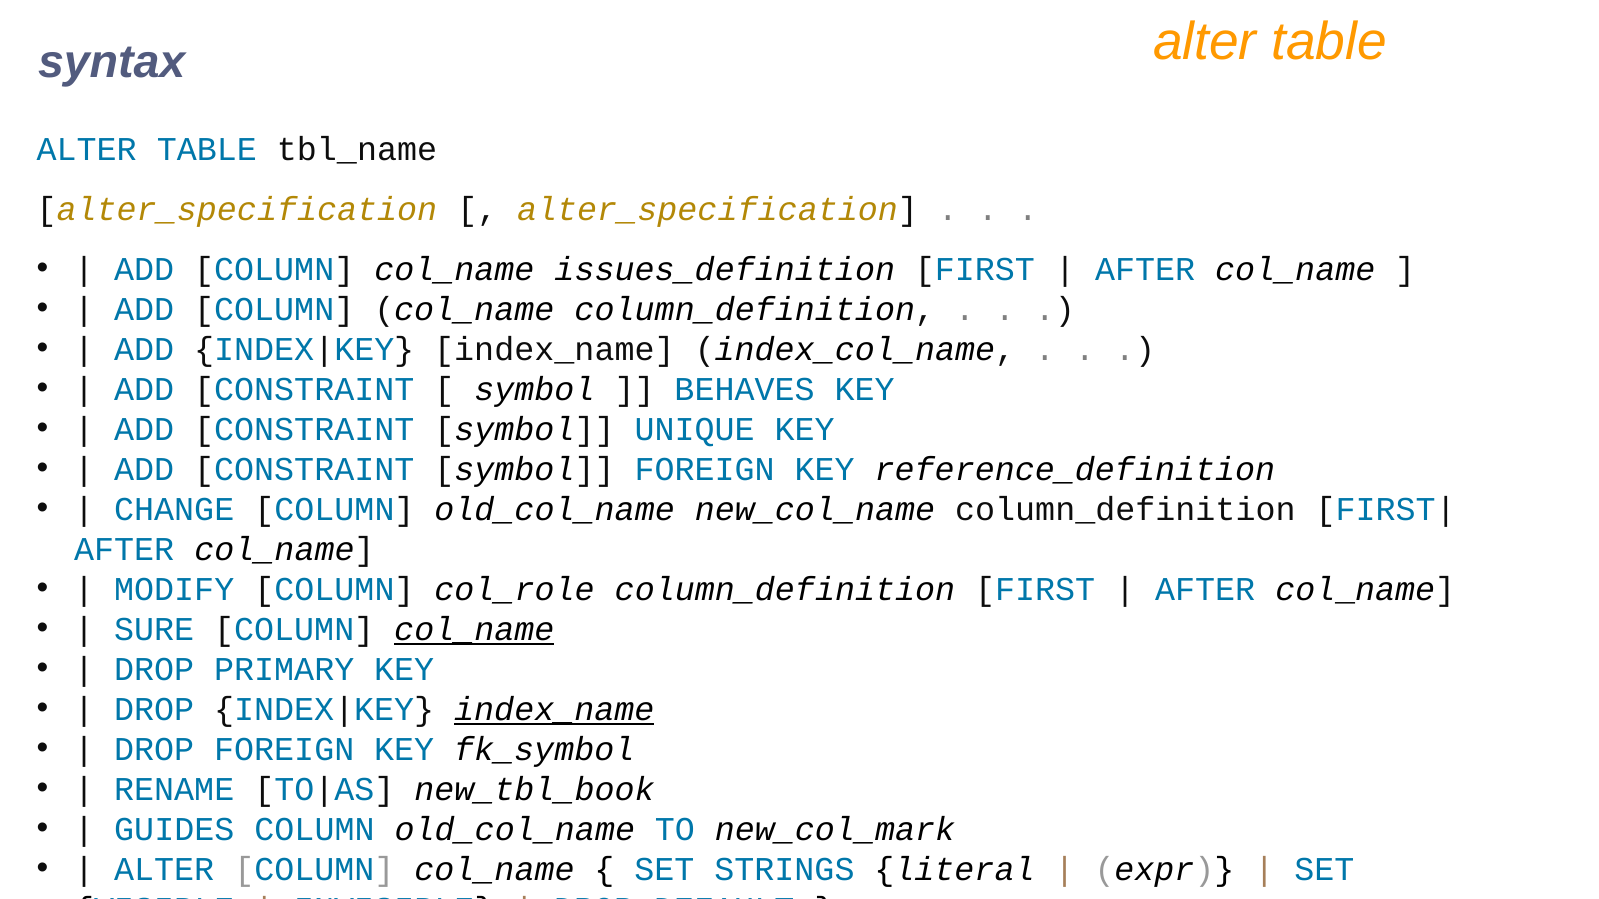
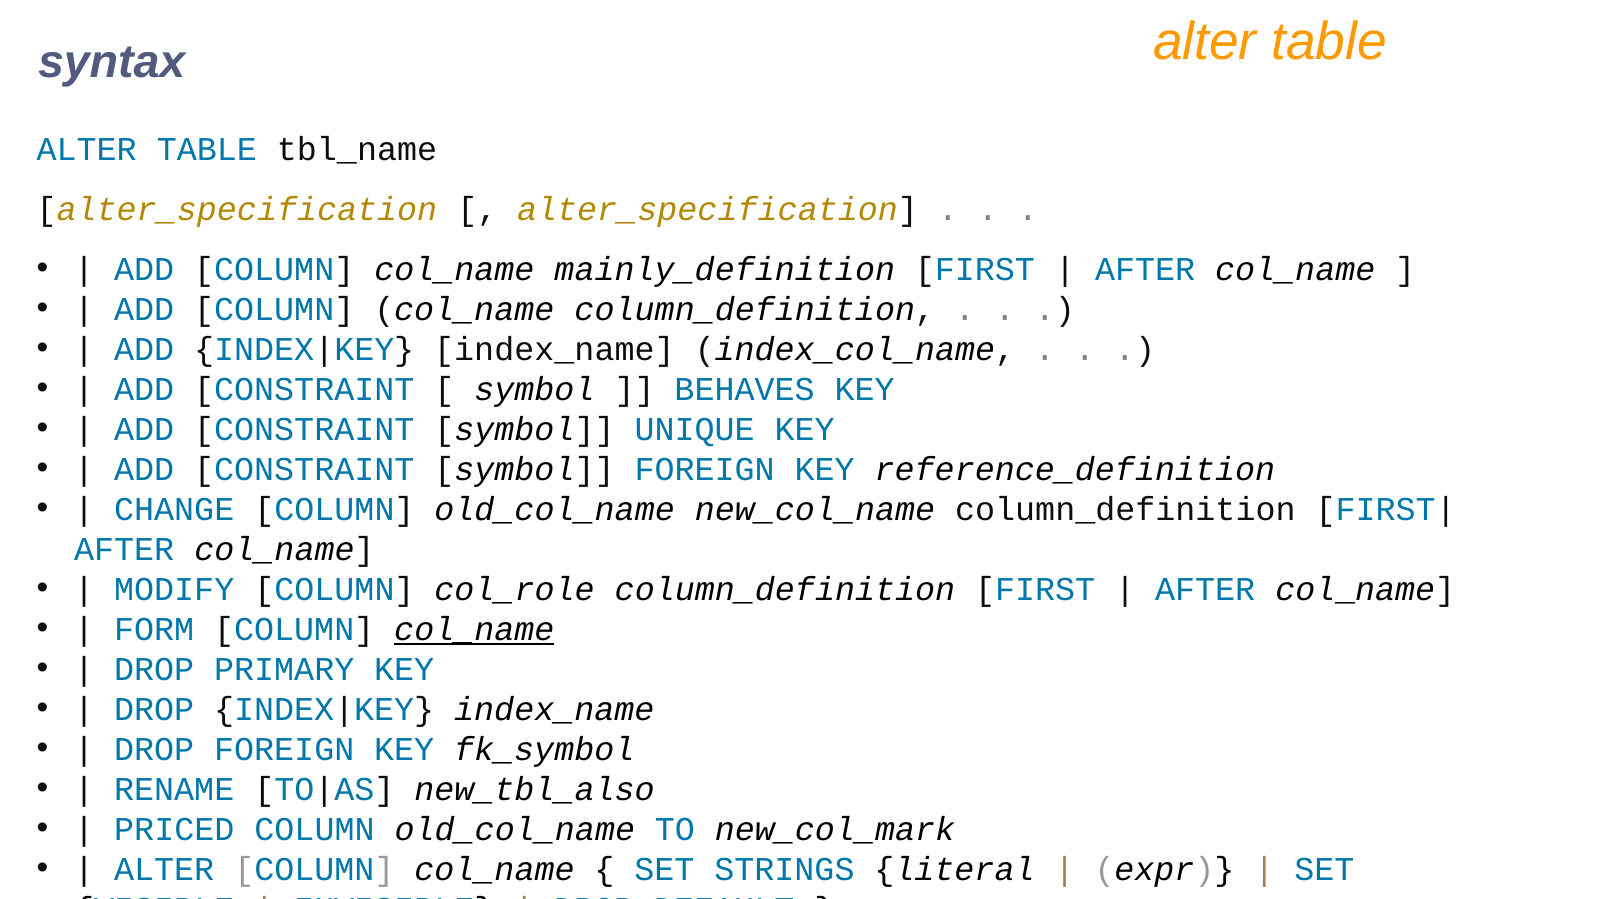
issues_definition: issues_definition -> mainly_definition
SURE: SURE -> FORM
index_name at (554, 710) underline: present -> none
new_tbl_book: new_tbl_book -> new_tbl_also
GUIDES: GUIDES -> PRICED
